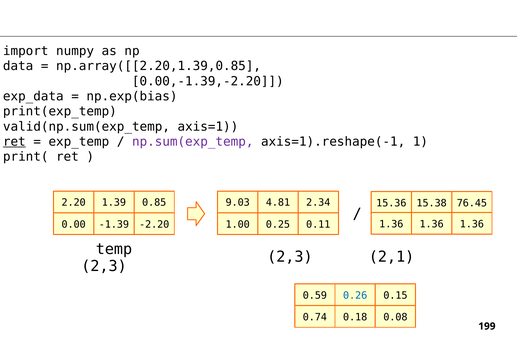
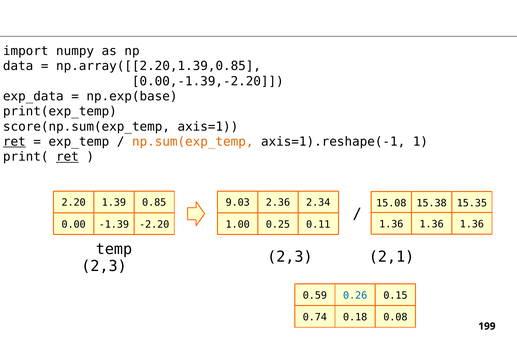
np.exp(bias: np.exp(bias -> np.exp(base
valid(np.sum(exp_temp: valid(np.sum(exp_temp -> score(np.sum(exp_temp
np.sum(exp_temp colour: purple -> orange
ret at (67, 157) underline: none -> present
4.81: 4.81 -> 2.36
15.36: 15.36 -> 15.08
76.45: 76.45 -> 15.35
